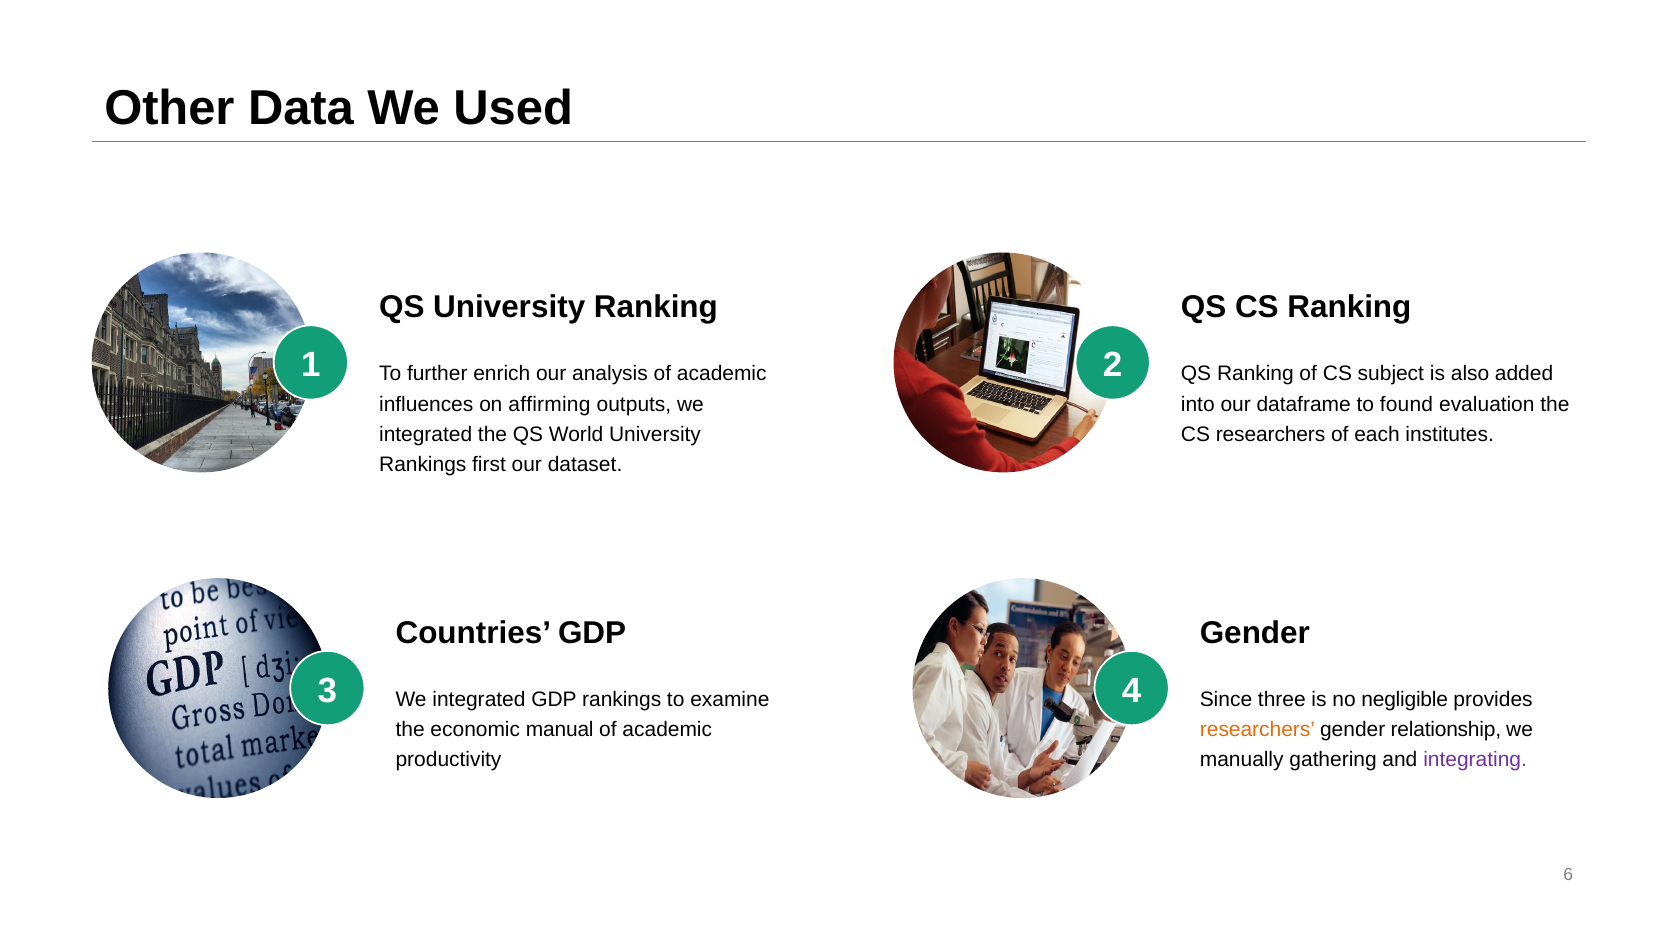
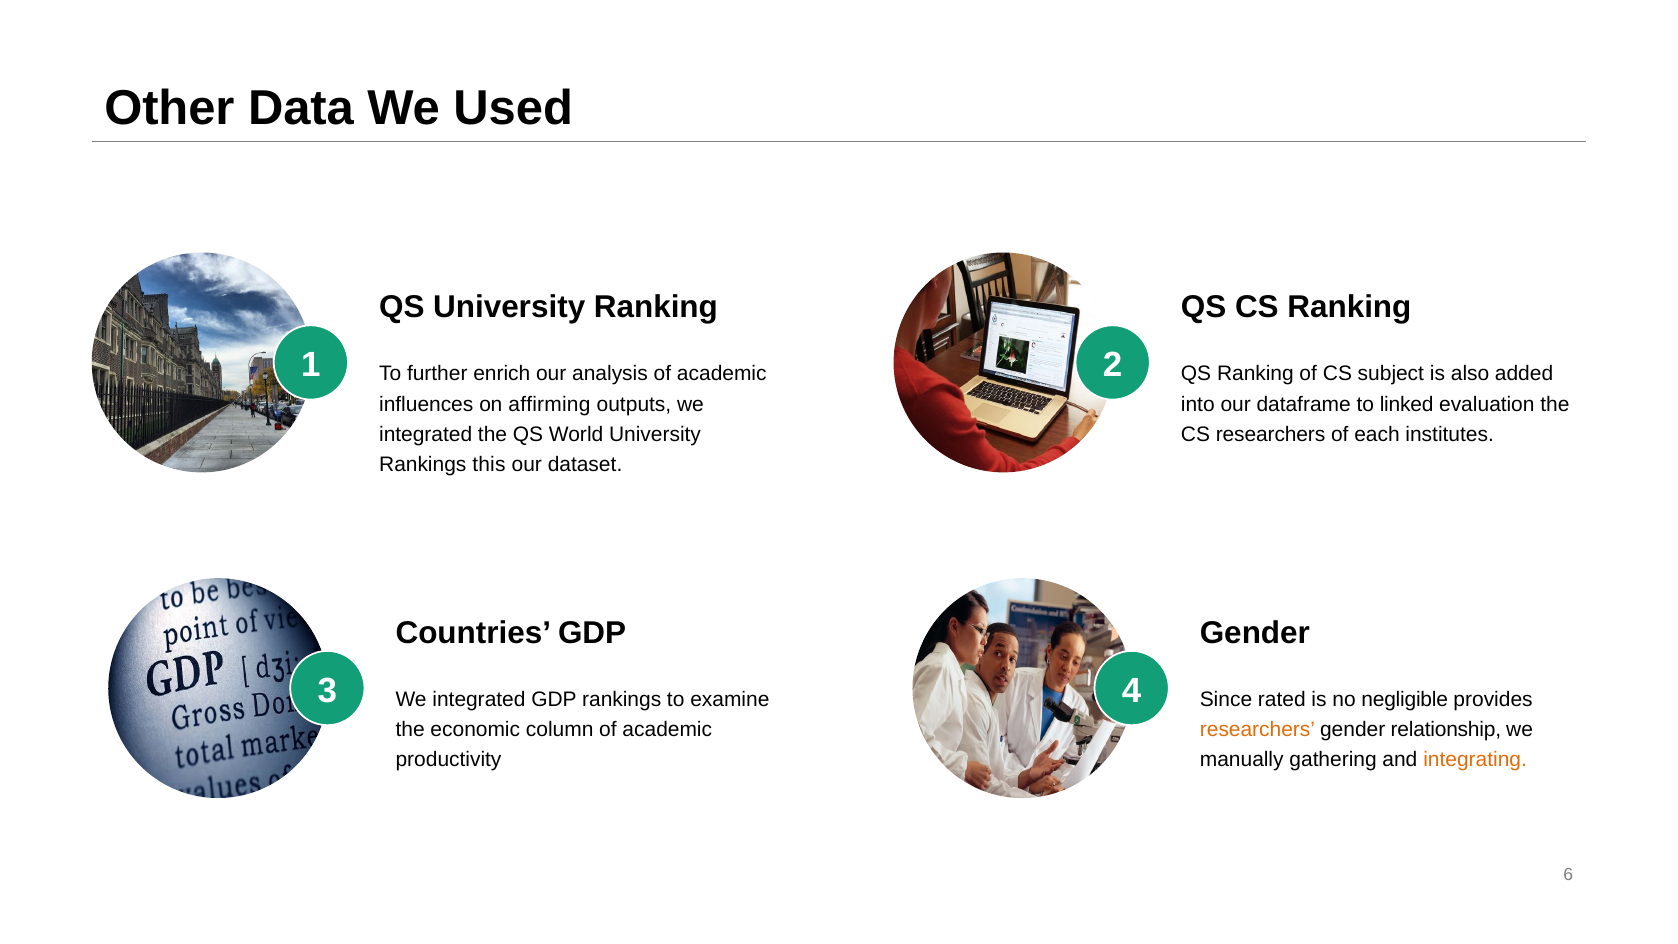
found: found -> linked
first: first -> this
three: three -> rated
manual: manual -> column
integrating colour: purple -> orange
